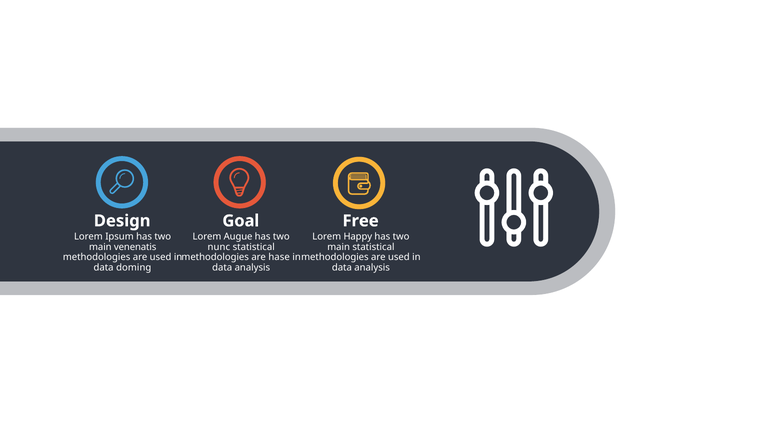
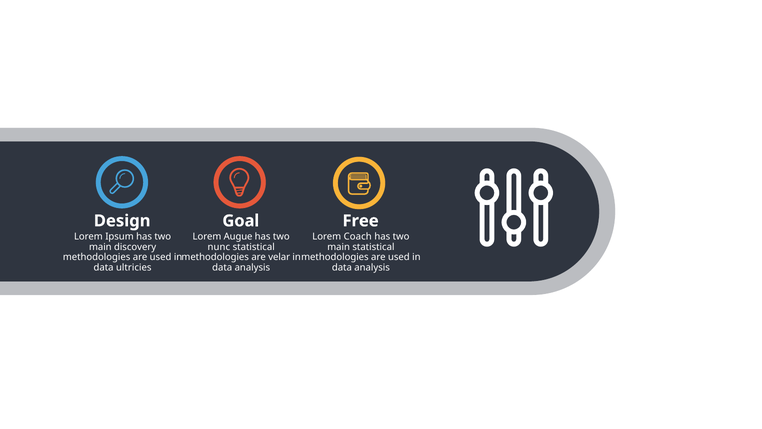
Happy: Happy -> Coach
venenatis: venenatis -> discovery
hase: hase -> velar
doming: doming -> ultricies
